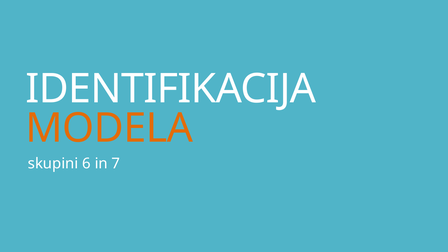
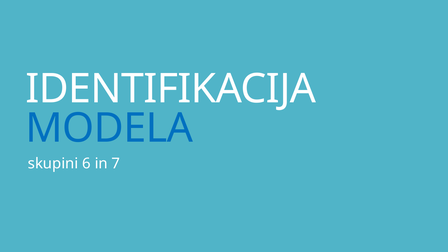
MODELA colour: orange -> blue
